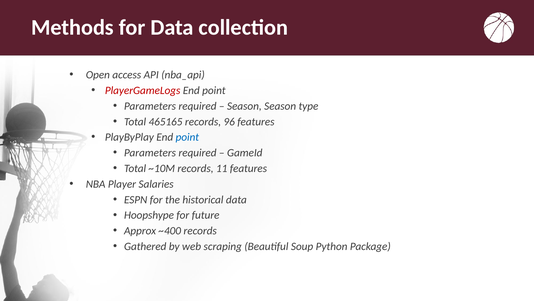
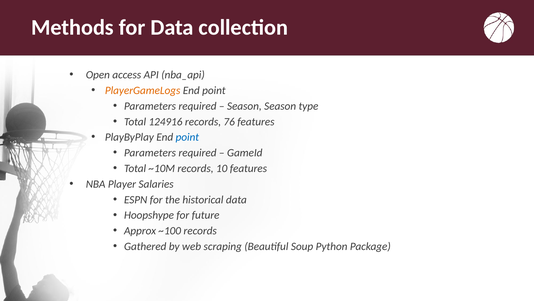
PlayerGameLogs colour: red -> orange
465165: 465165 -> 124916
96: 96 -> 76
11: 11 -> 10
~400: ~400 -> ~100
